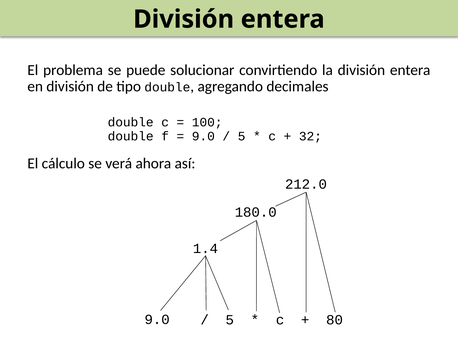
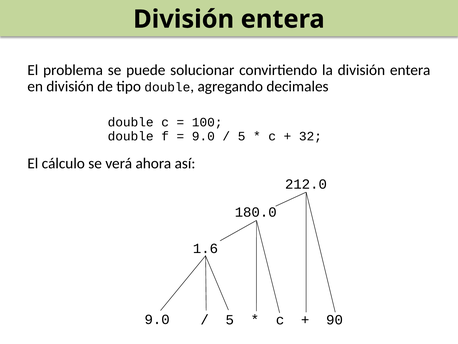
1.4: 1.4 -> 1.6
80: 80 -> 90
